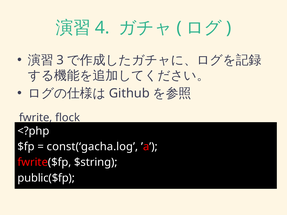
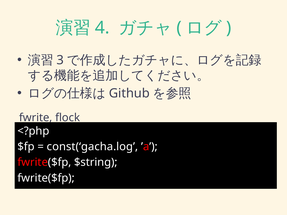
public($fp at (46, 178): public($fp -> fwrite($fp
